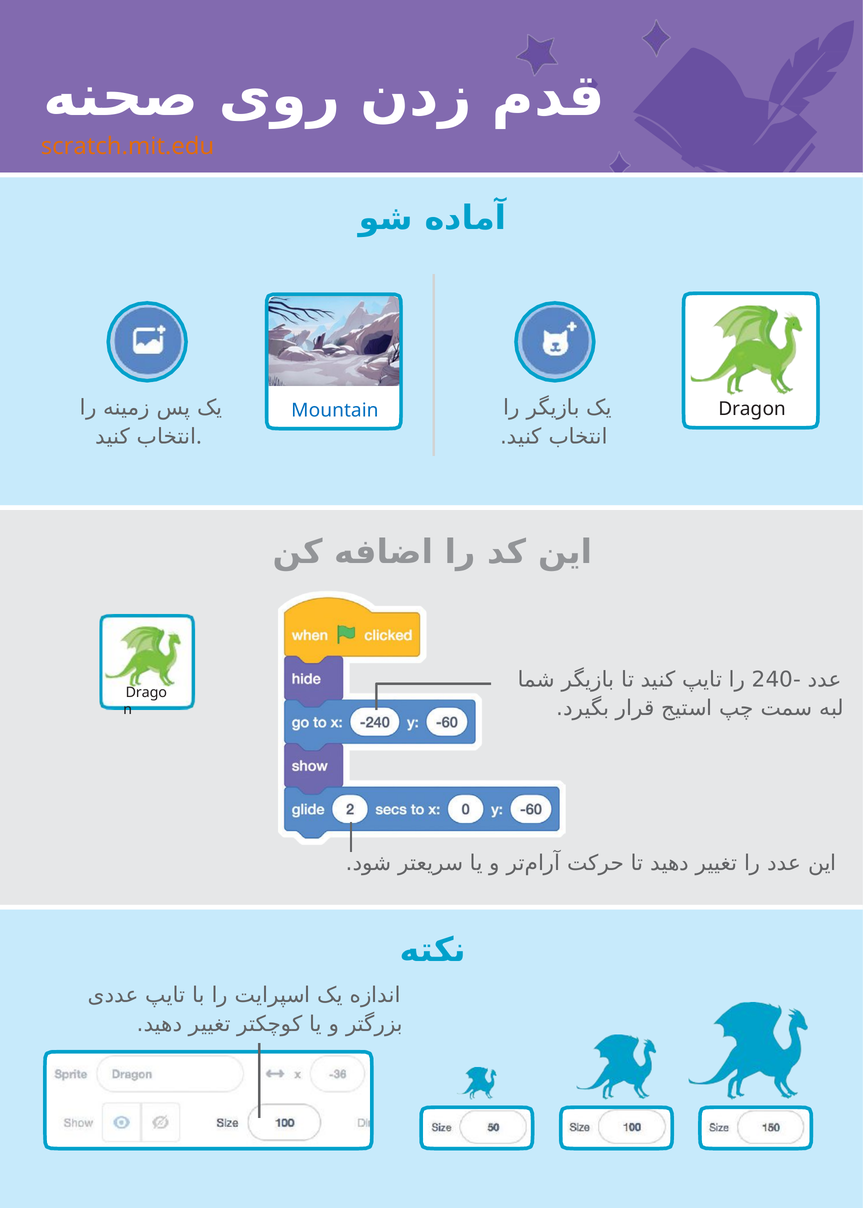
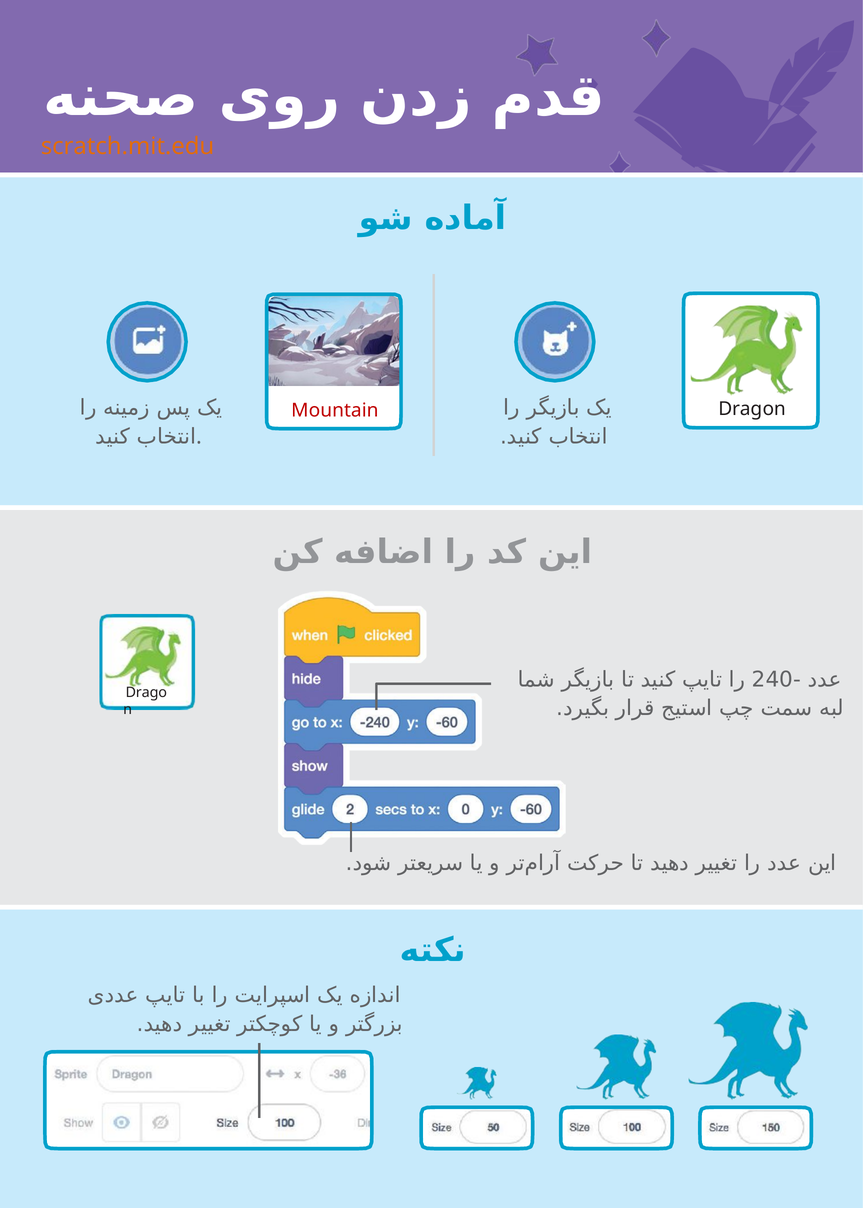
Mountain colour: blue -> red
